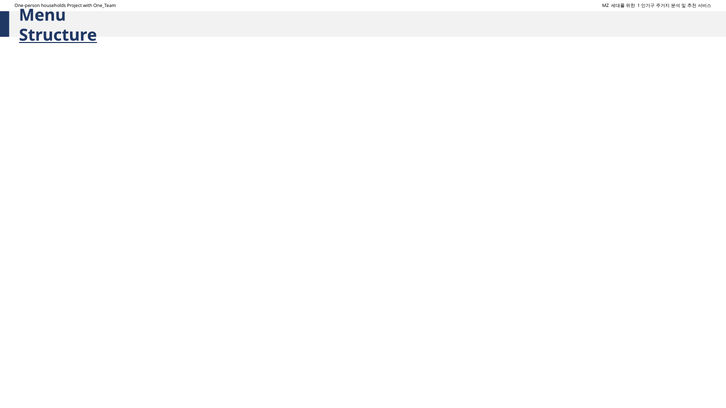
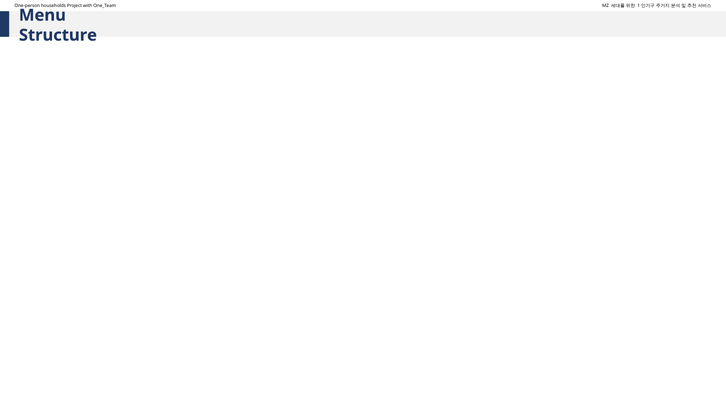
Structure underline: present -> none
